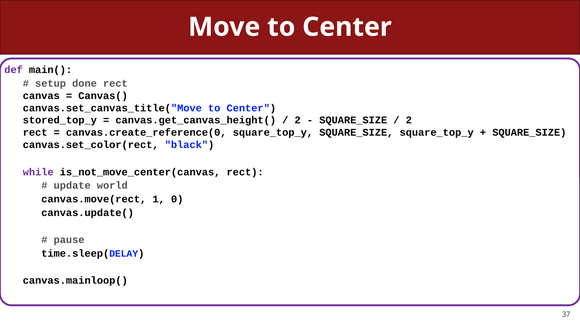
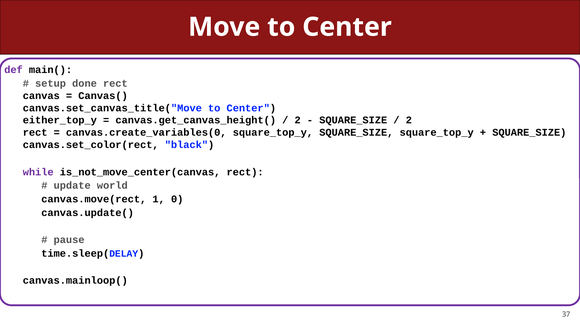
stored_top_y: stored_top_y -> either_top_y
canvas.create_reference(0: canvas.create_reference(0 -> canvas.create_variables(0
